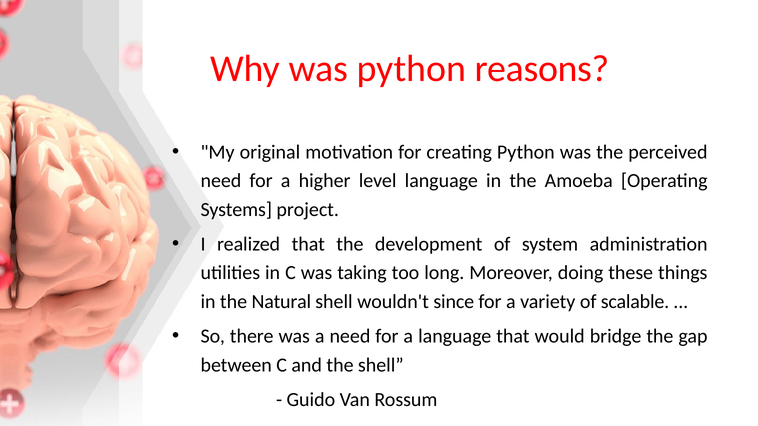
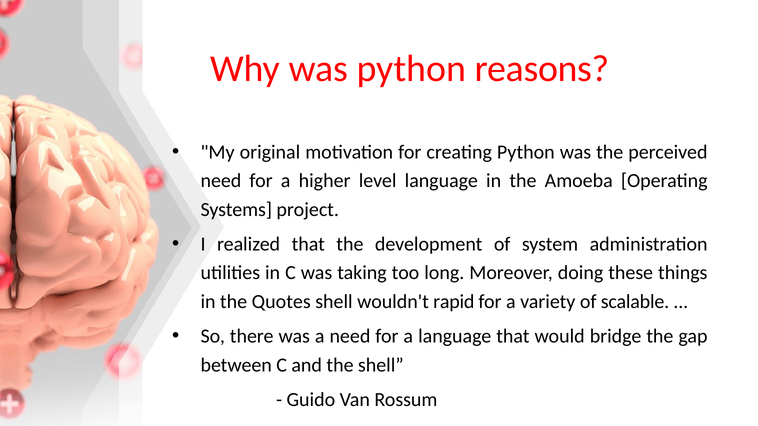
Natural: Natural -> Quotes
since: since -> rapid
